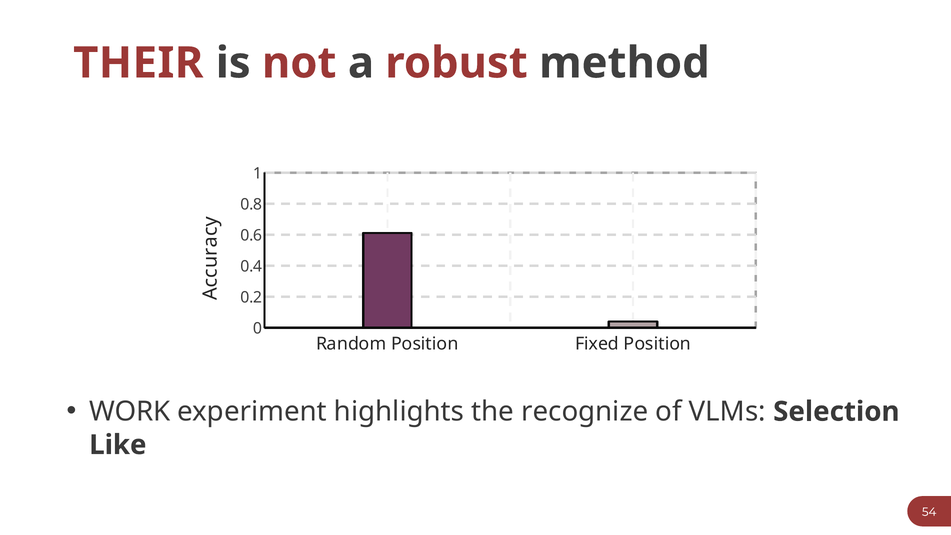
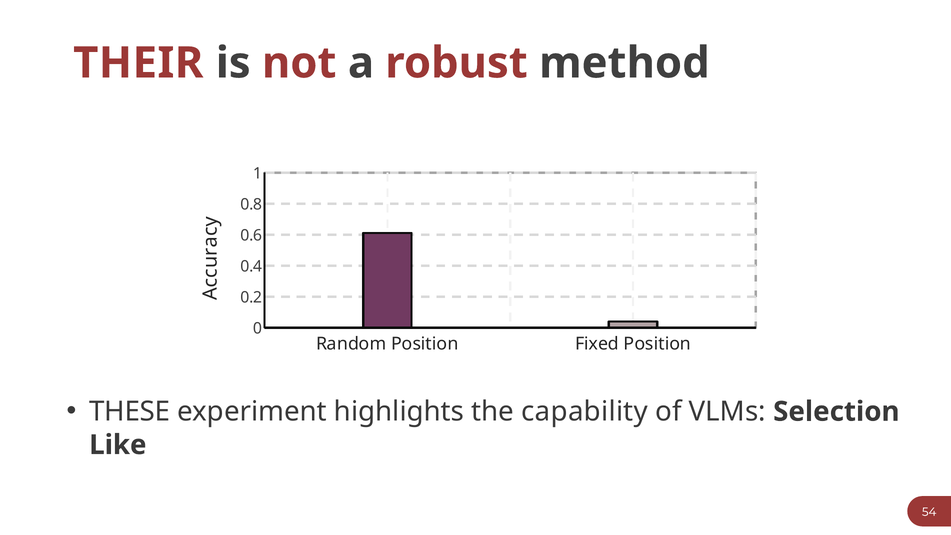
WORK: WORK -> THESE
recognize: recognize -> capability
